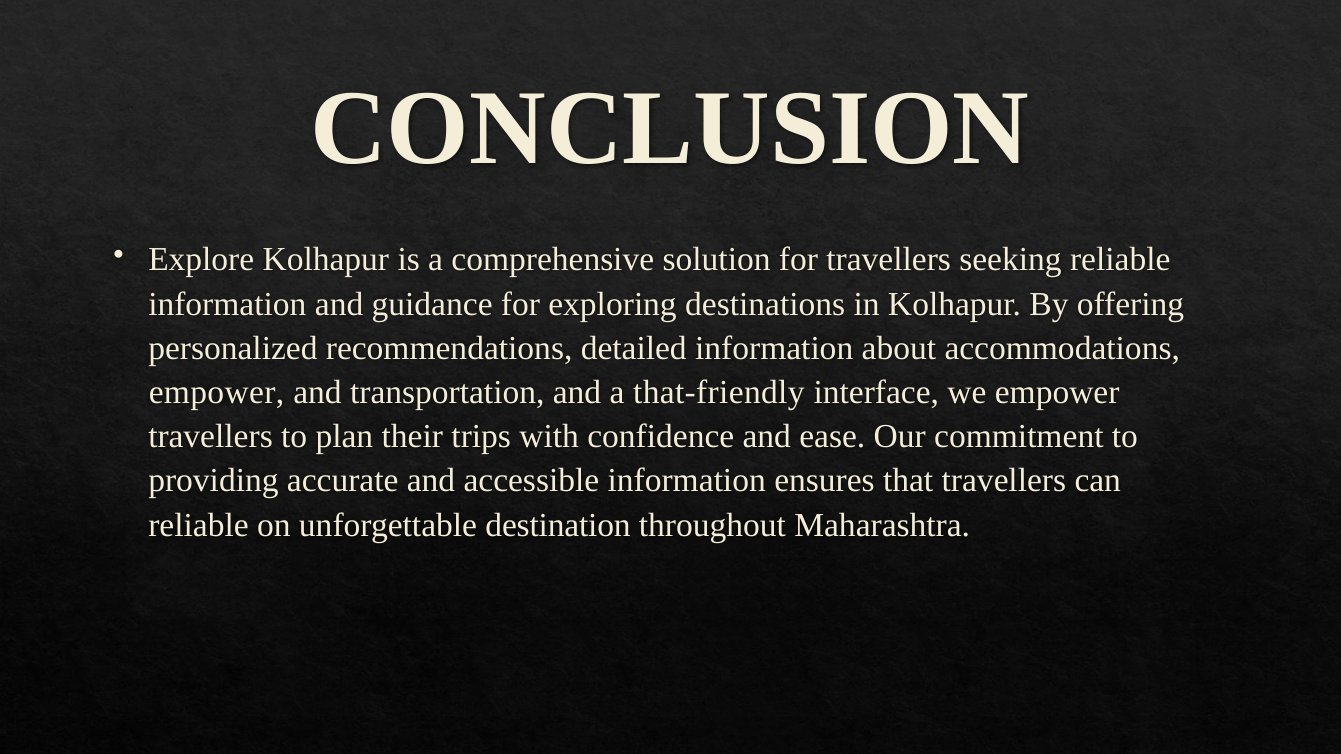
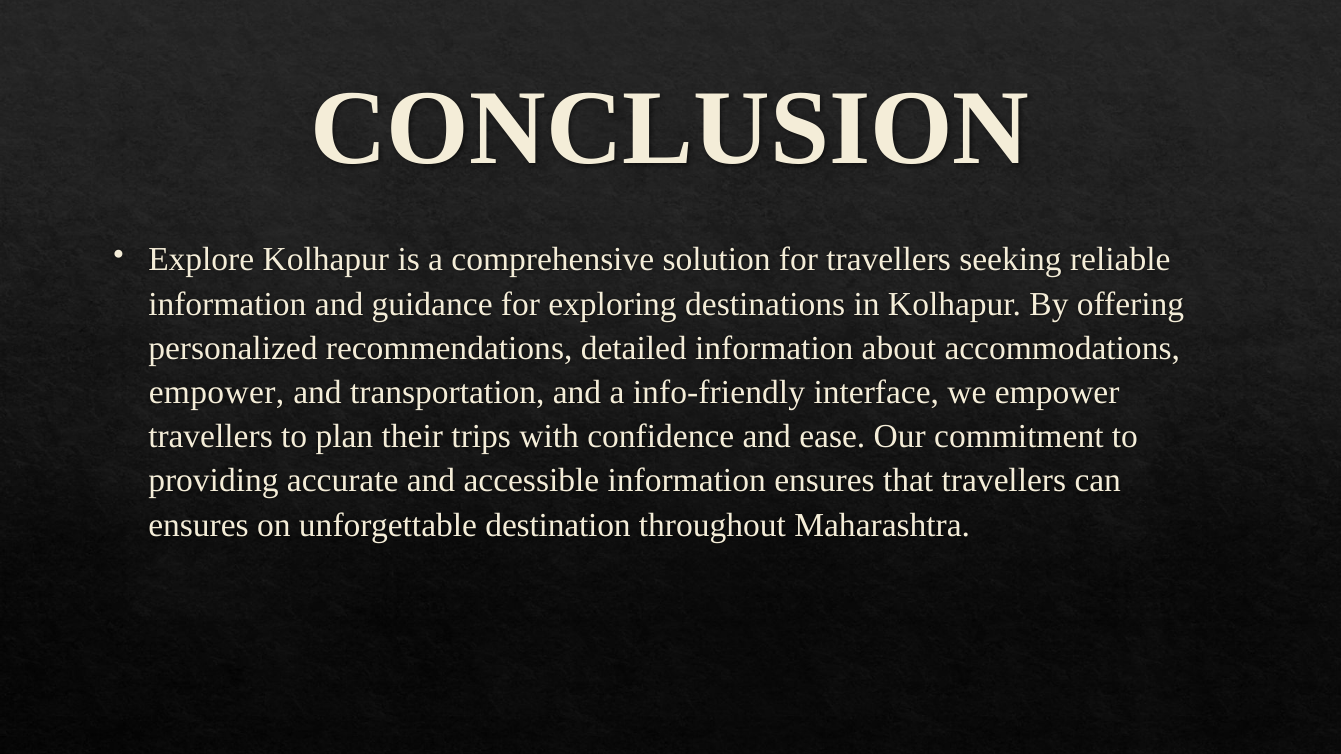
that-friendly: that-friendly -> info-friendly
reliable at (198, 525): reliable -> ensures
